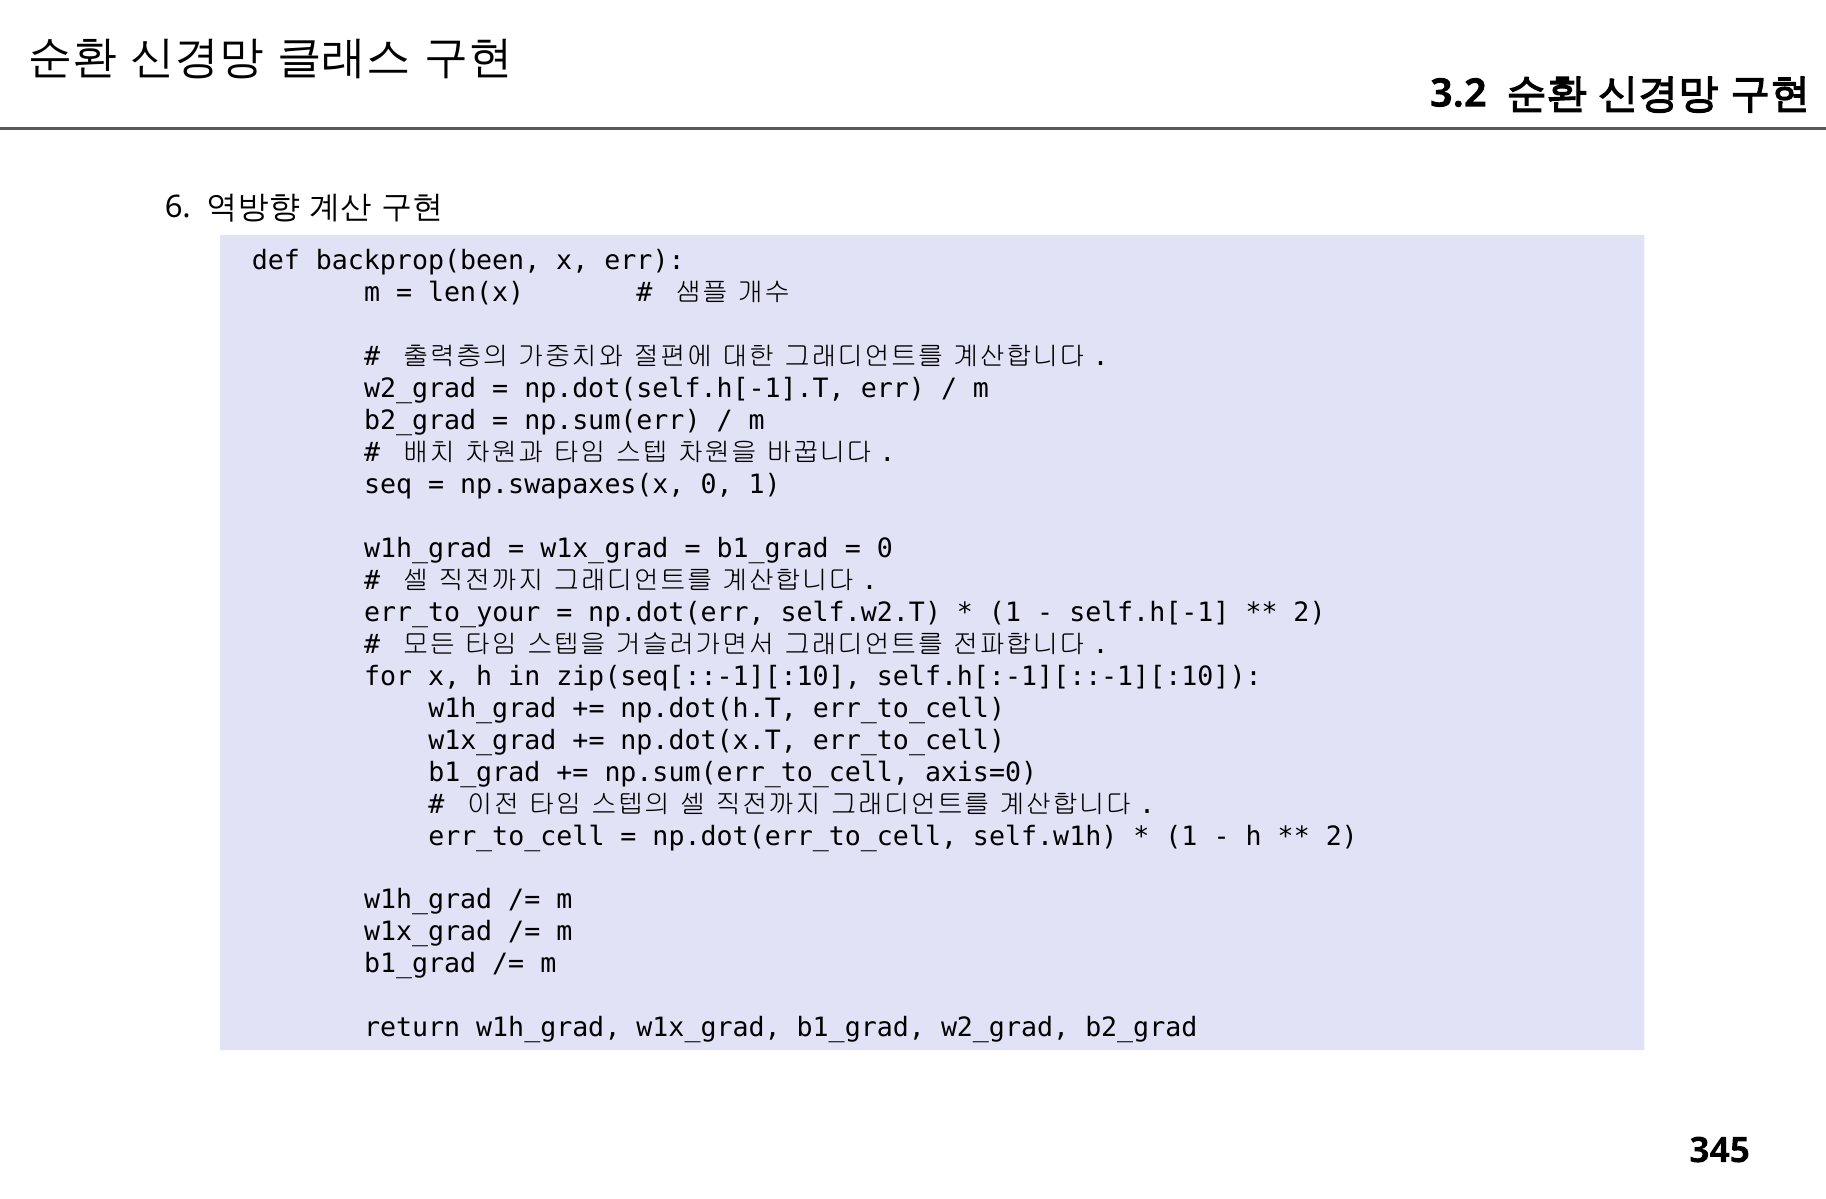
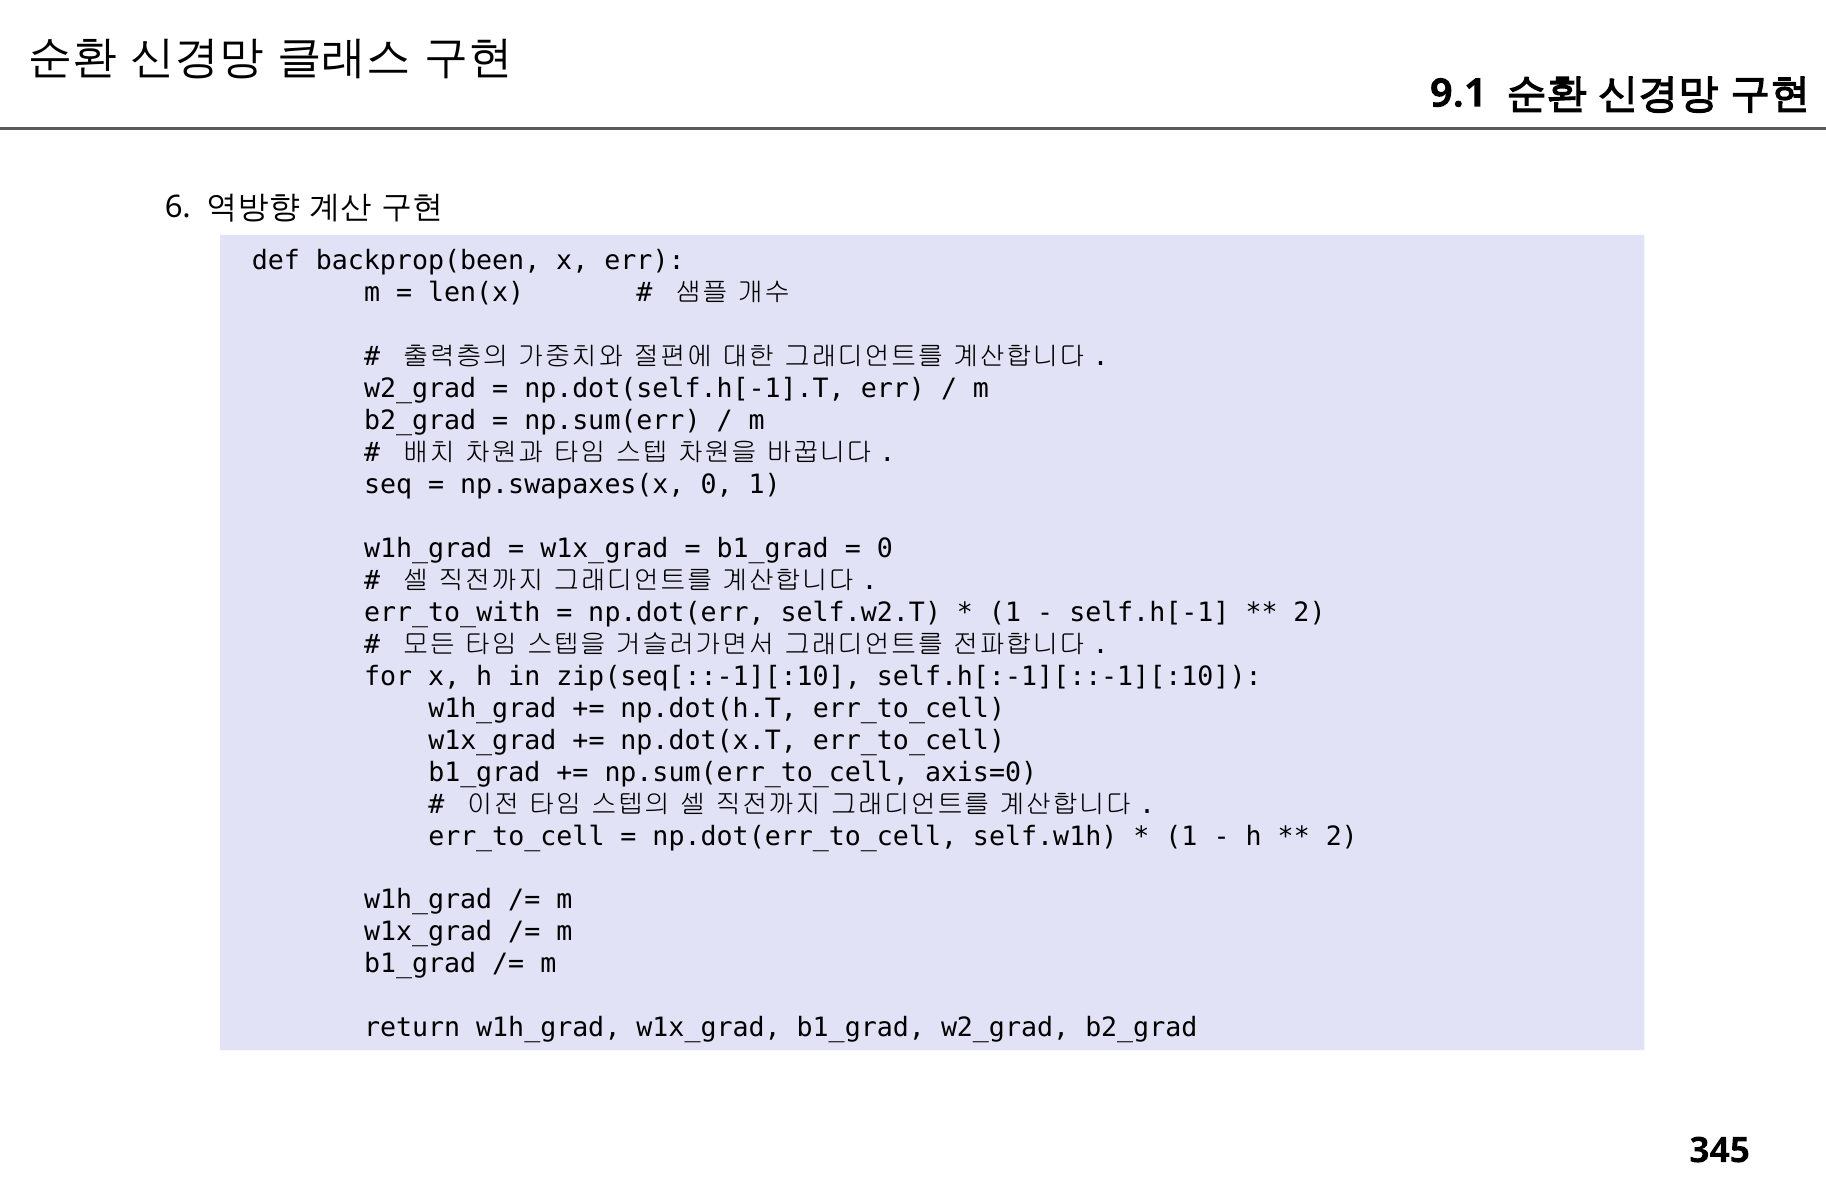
3.2: 3.2 -> 9.1
err_to_your: err_to_your -> err_to_with
